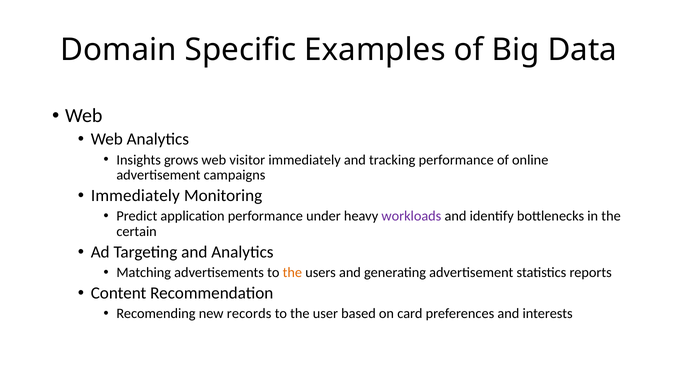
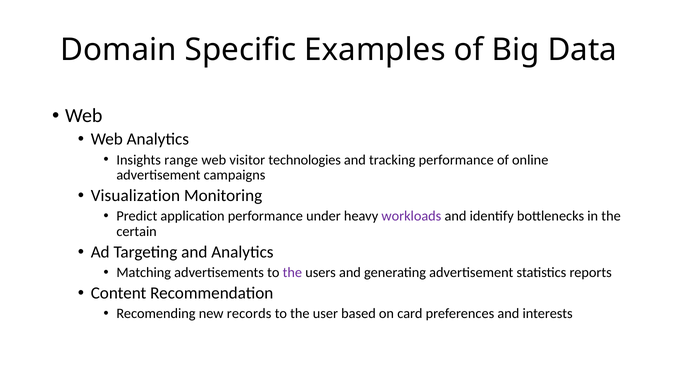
grows: grows -> range
visitor immediately: immediately -> technologies
Immediately at (135, 196): Immediately -> Visualization
the at (292, 273) colour: orange -> purple
